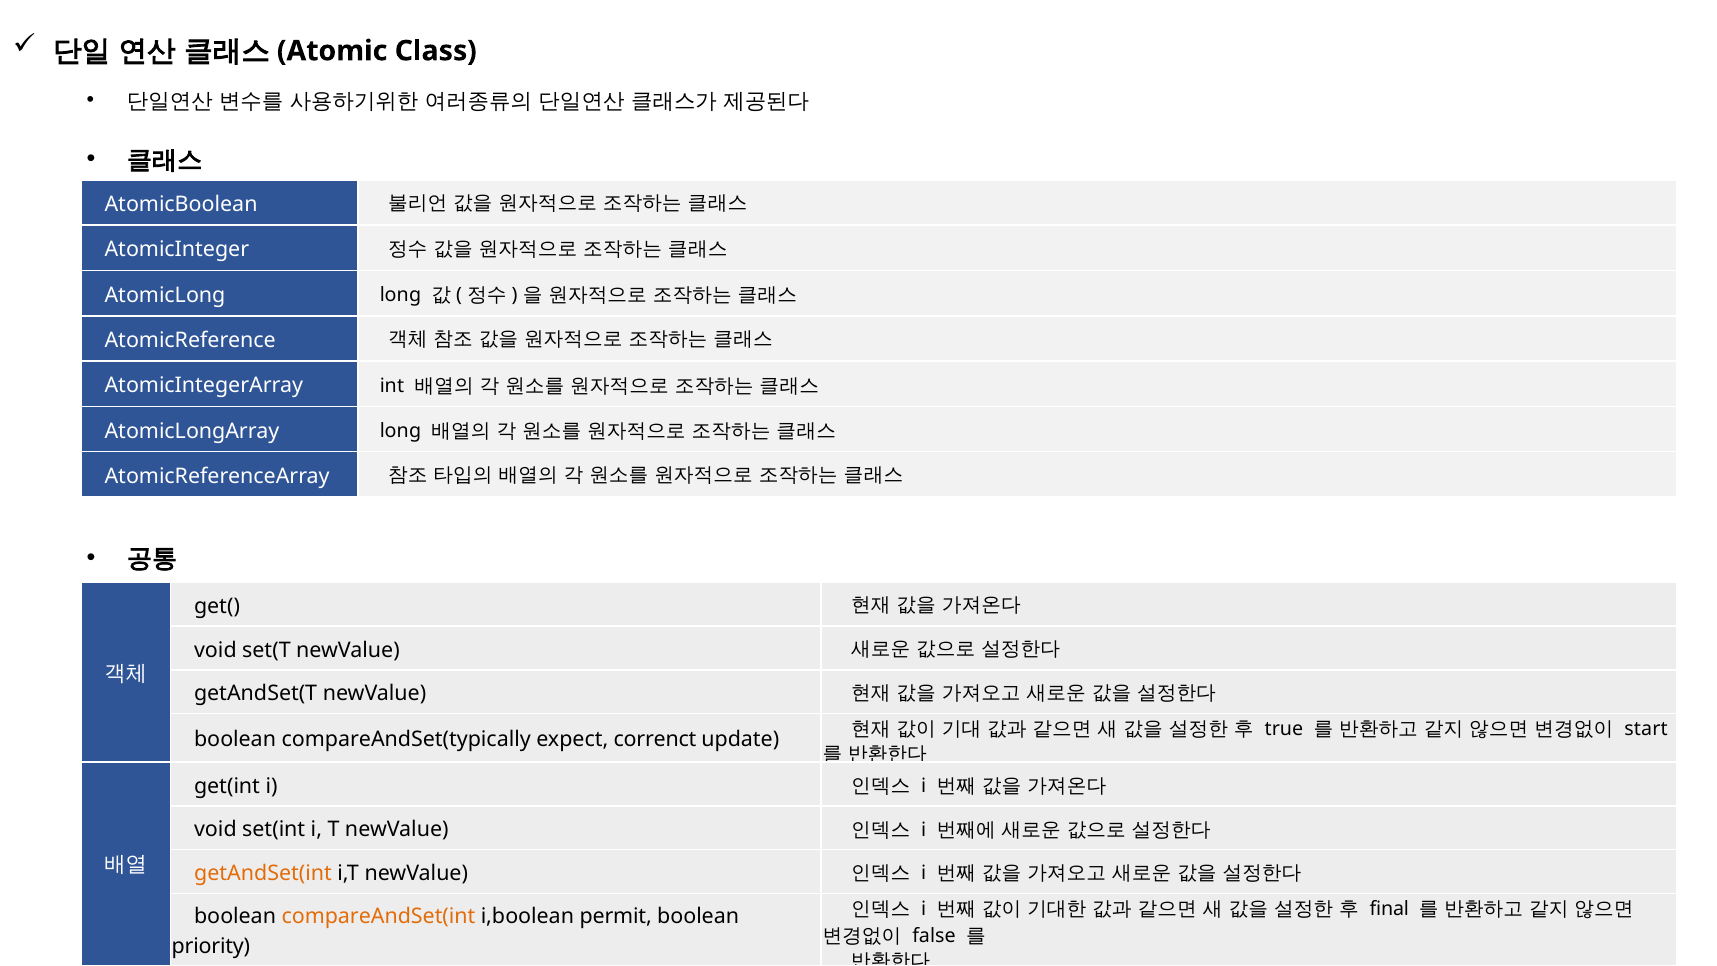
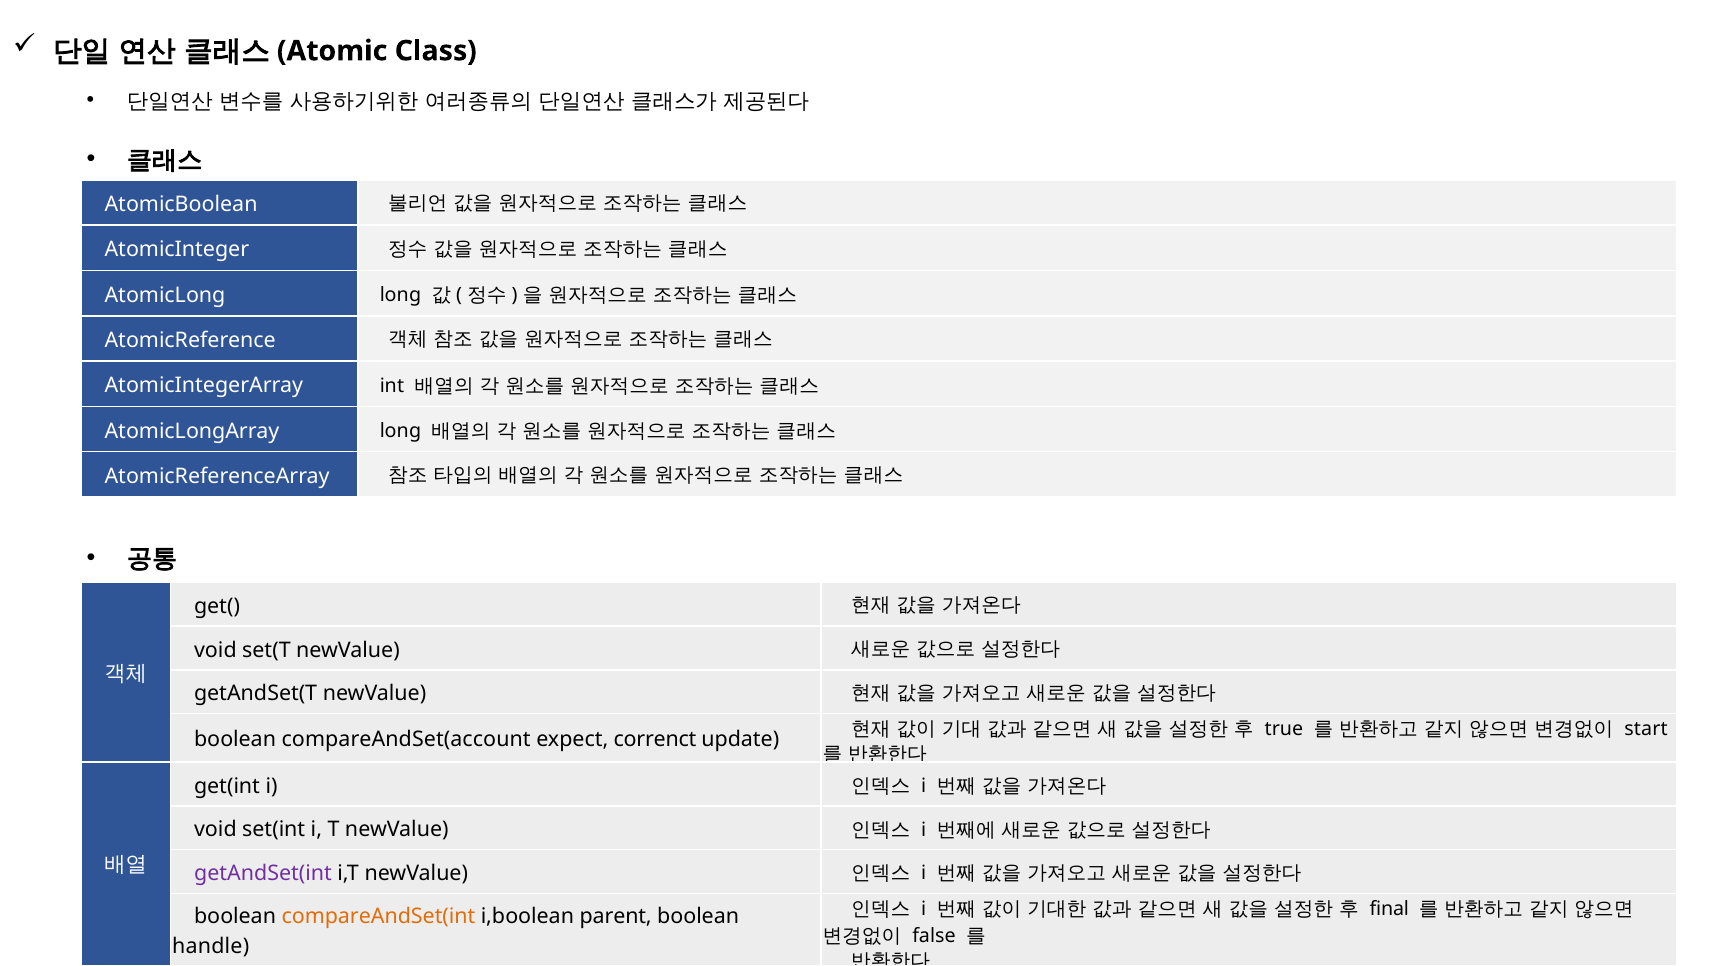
compareAndSet(typically: compareAndSet(typically -> compareAndSet(account
getAndSet(int colour: orange -> purple
permit: permit -> parent
priority: priority -> handle
